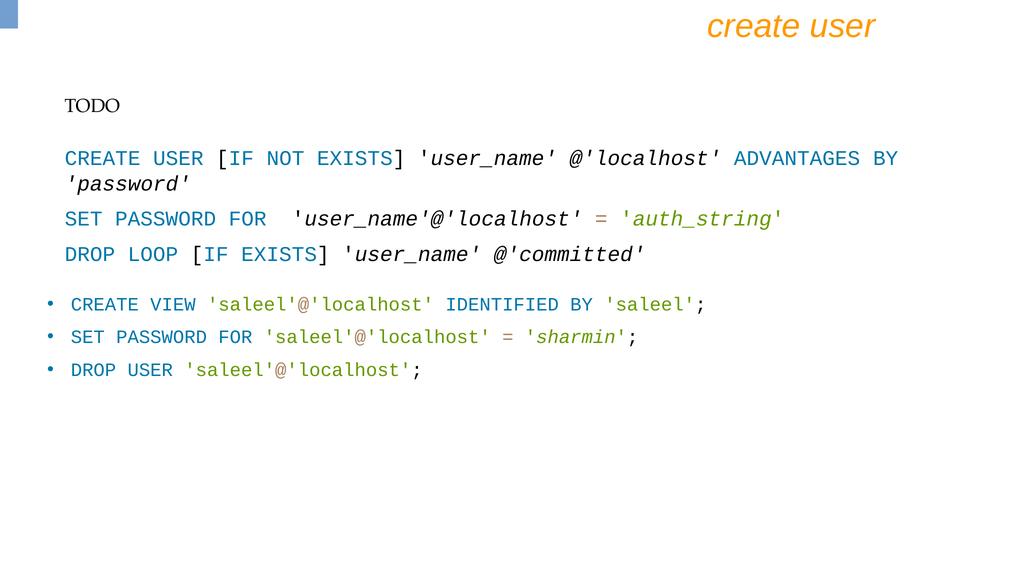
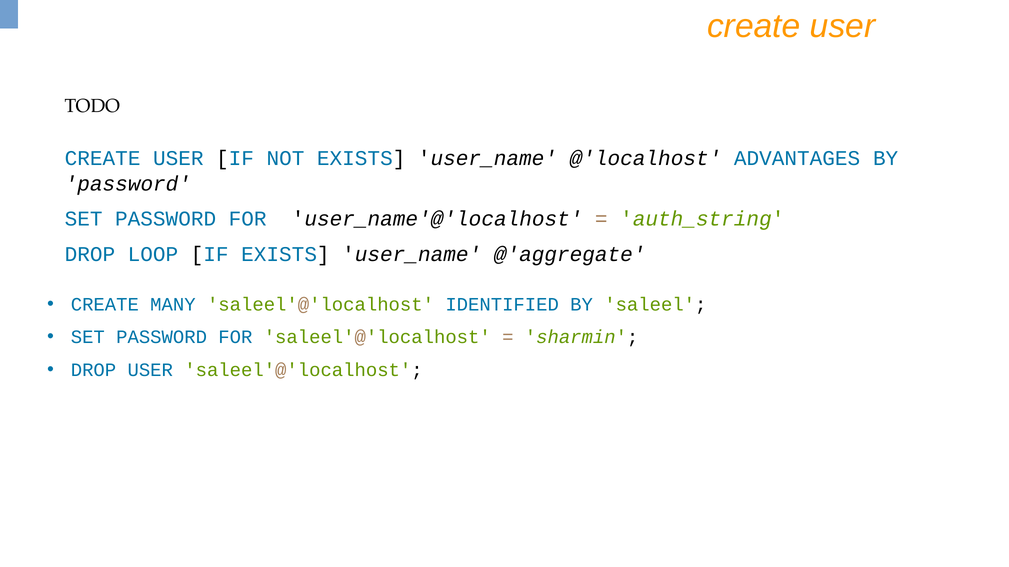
@'committed: @'committed -> @'aggregate
VIEW: VIEW -> MANY
